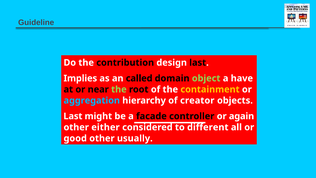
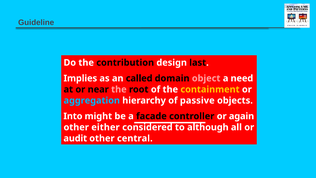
object colour: light green -> pink
have: have -> need
the at (119, 89) colour: light green -> pink
creator: creator -> passive
Last at (73, 116): Last -> Into
different: different -> although
good: good -> audit
usually: usually -> central
